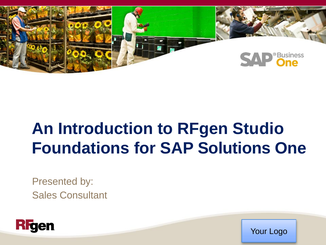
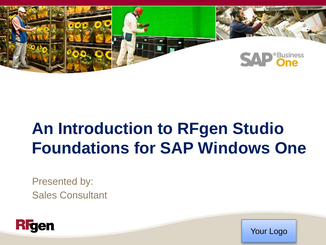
Solutions: Solutions -> Windows
